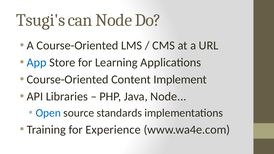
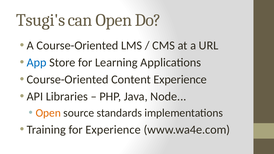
can Node: Node -> Open
Content Implement: Implement -> Experience
Open at (48, 113) colour: blue -> orange
